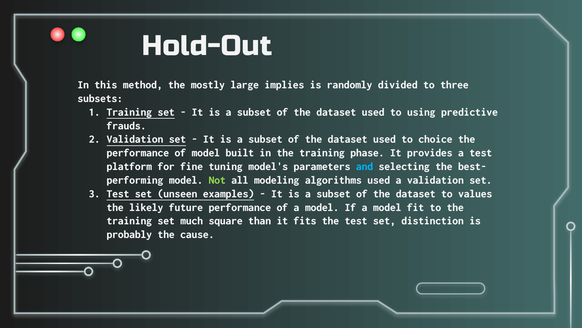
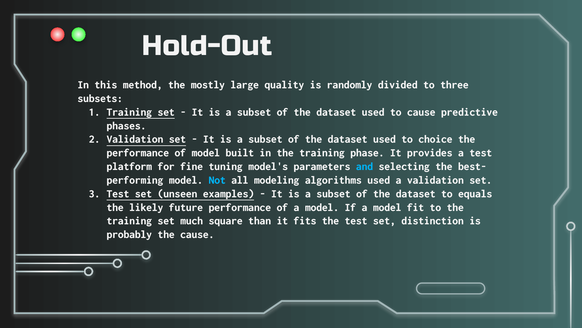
implies: implies -> quality
to using: using -> cause
frauds: frauds -> phases
Not colour: light green -> light blue
values: values -> equals
